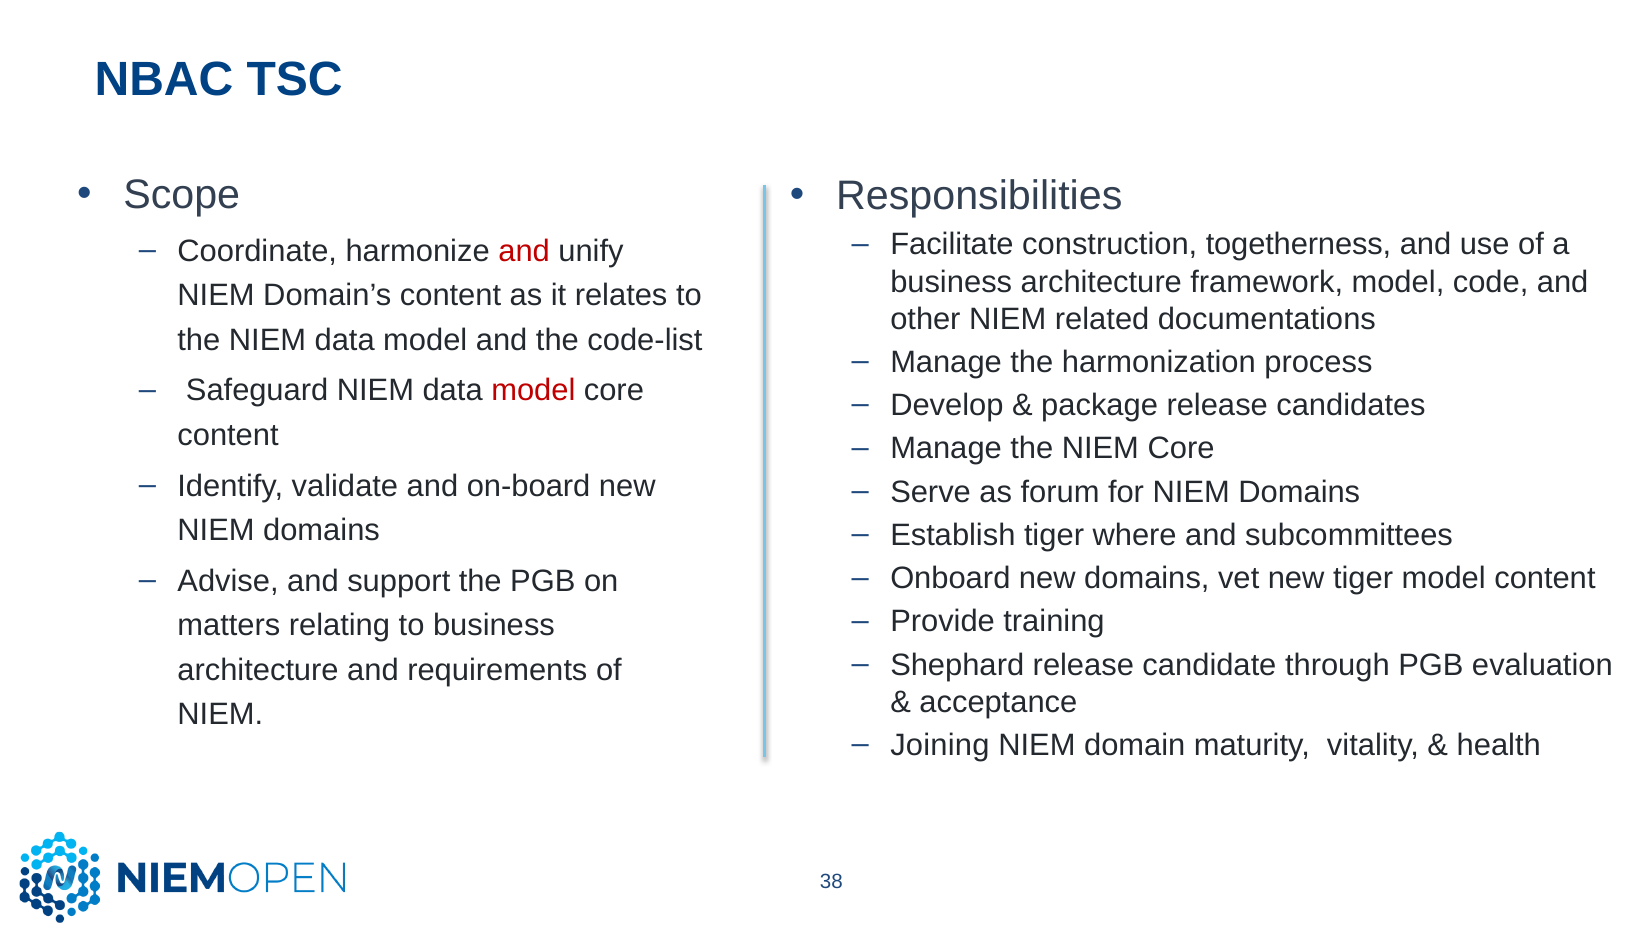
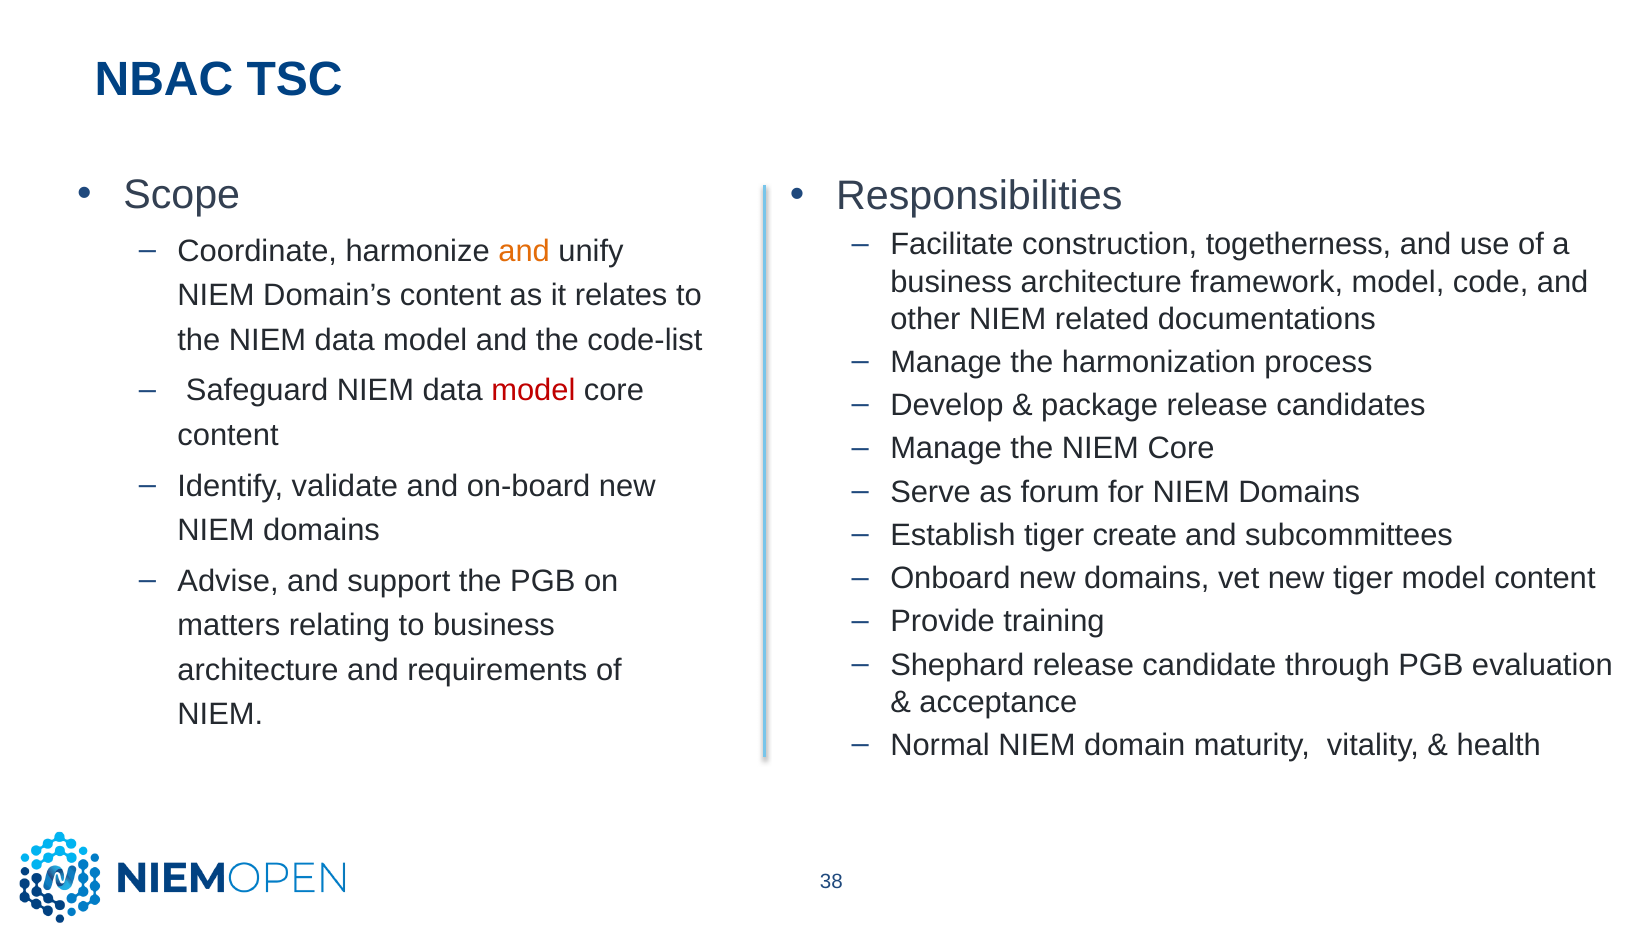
and at (524, 251) colour: red -> orange
where: where -> create
Joining: Joining -> Normal
